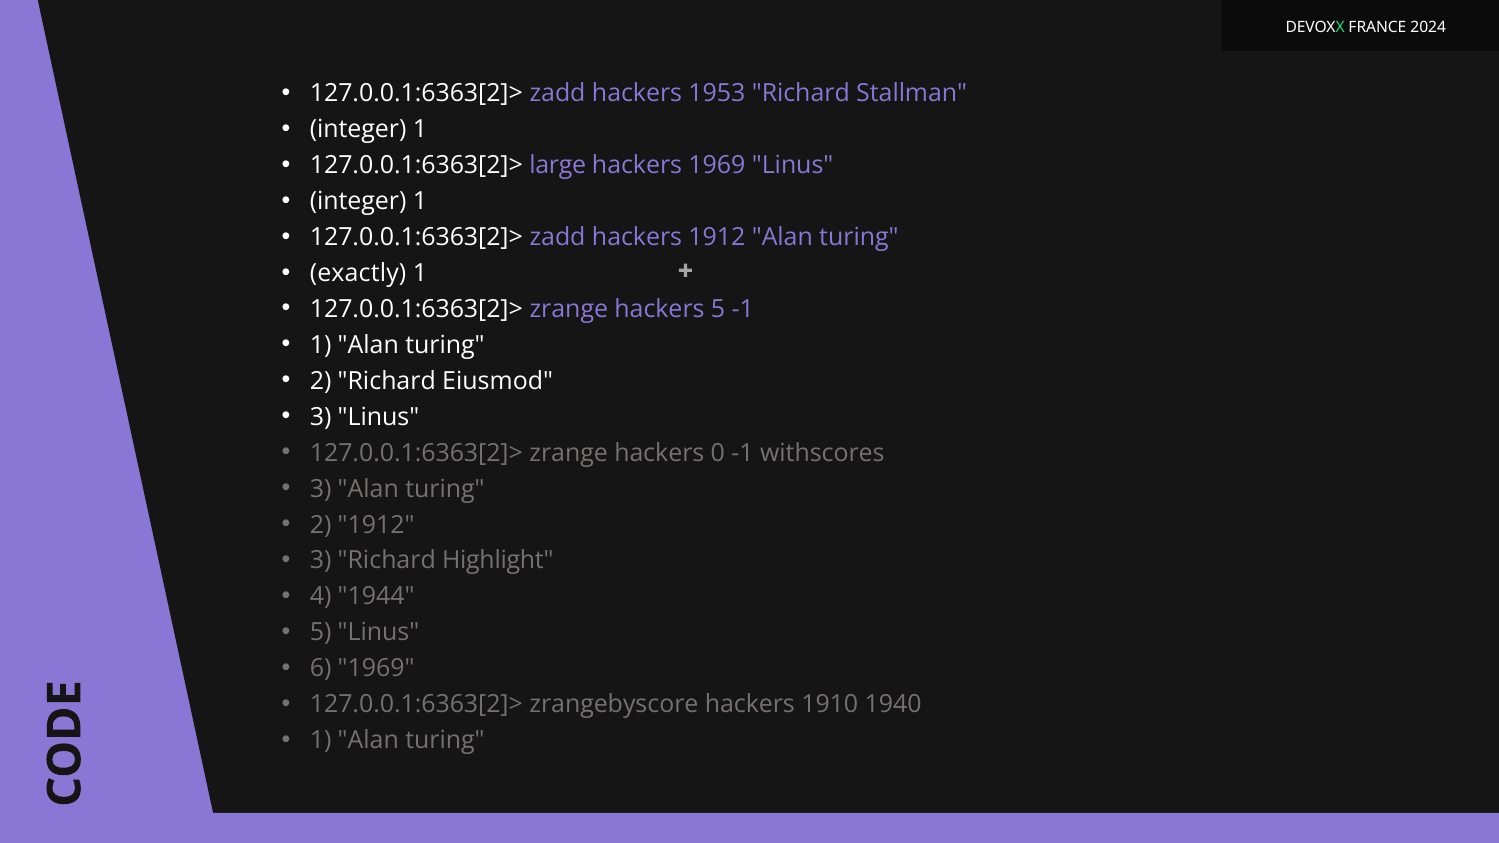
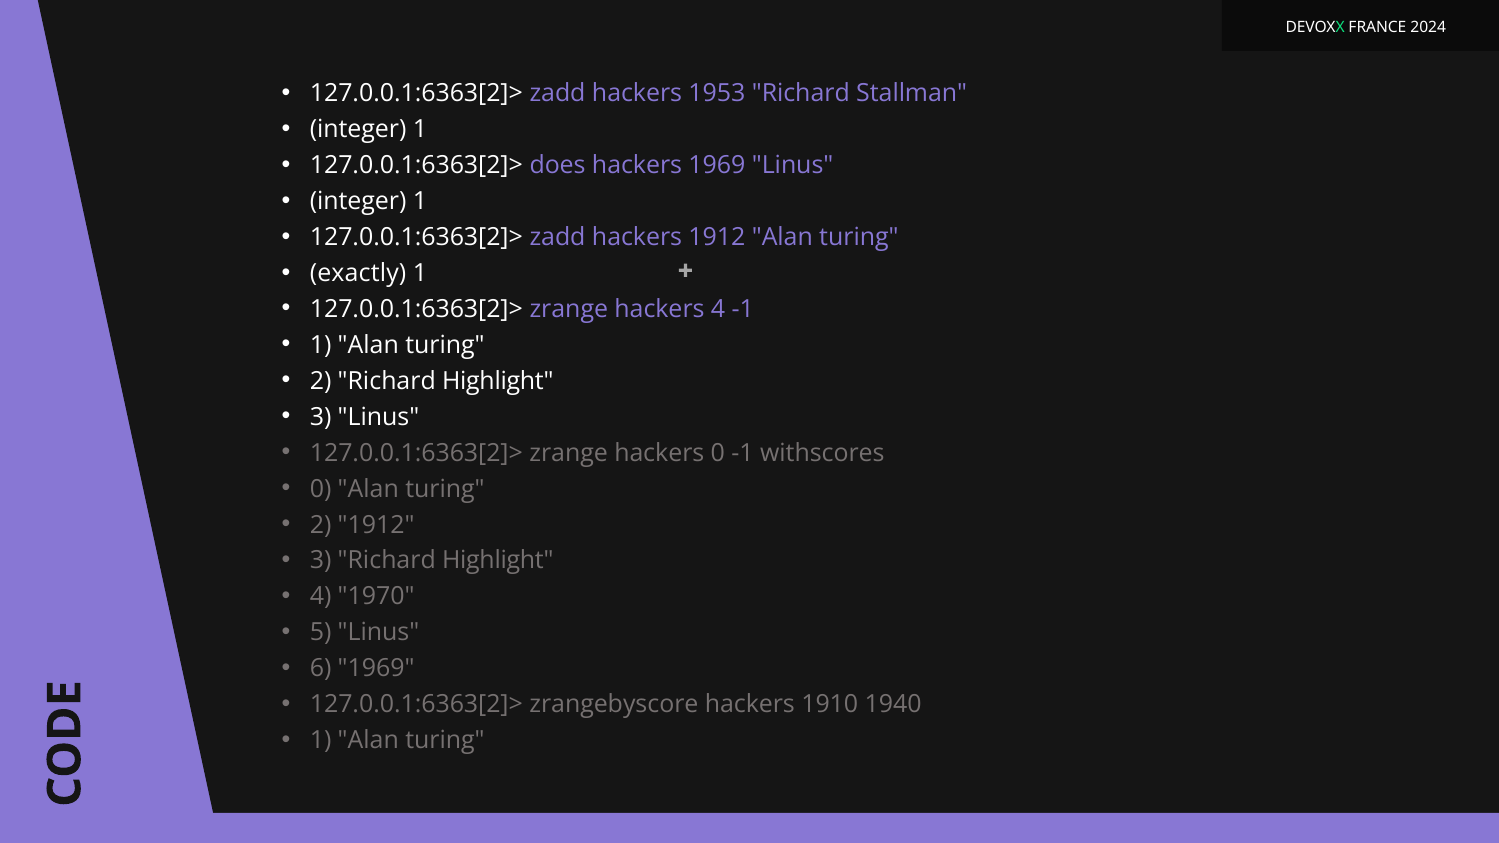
large: large -> does
hackers 5: 5 -> 4
2 Richard Eiusmod: Eiusmod -> Highlight
3 at (321, 489): 3 -> 0
1944: 1944 -> 1970
